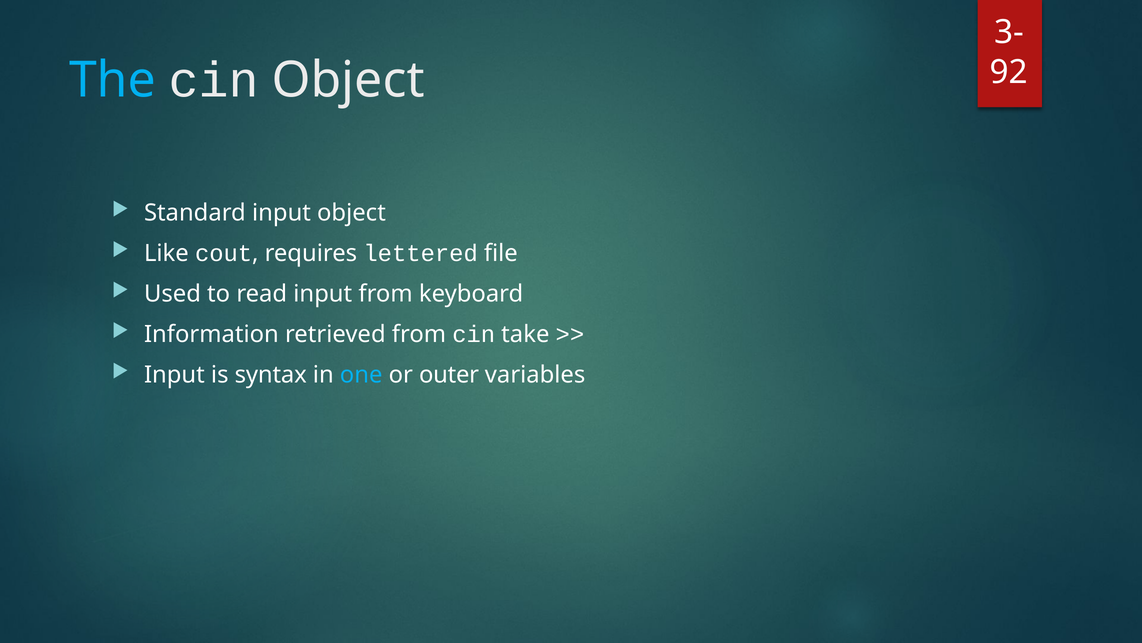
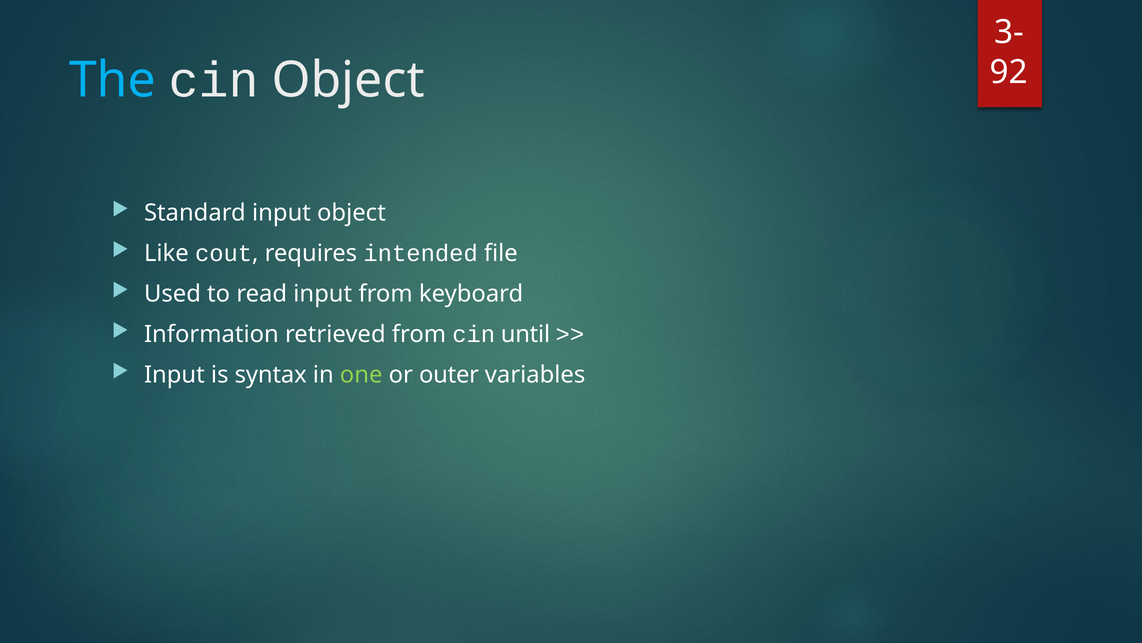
lettered: lettered -> intended
take: take -> until
one colour: light blue -> light green
